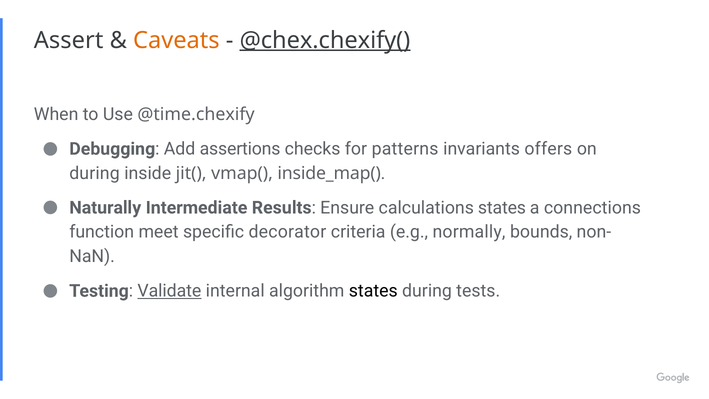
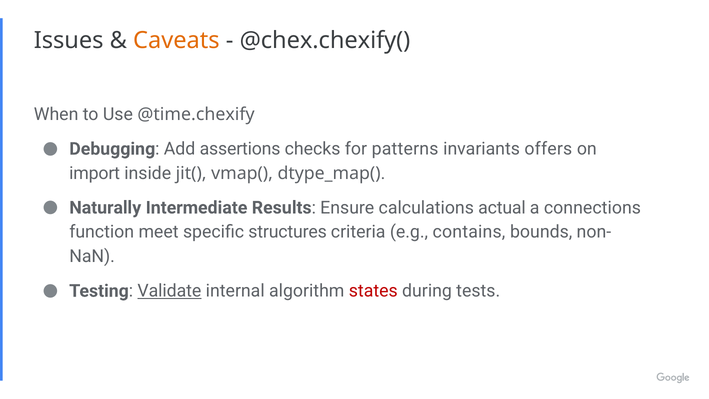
Assert: Assert -> Issues
@chex.chexify( underline: present -> none
during at (94, 173): during -> import
inside_map(: inside_map( -> dtype_map(
calculations states: states -> actual
decorator: decorator -> structures
normally: normally -> contains
states at (373, 291) colour: black -> red
